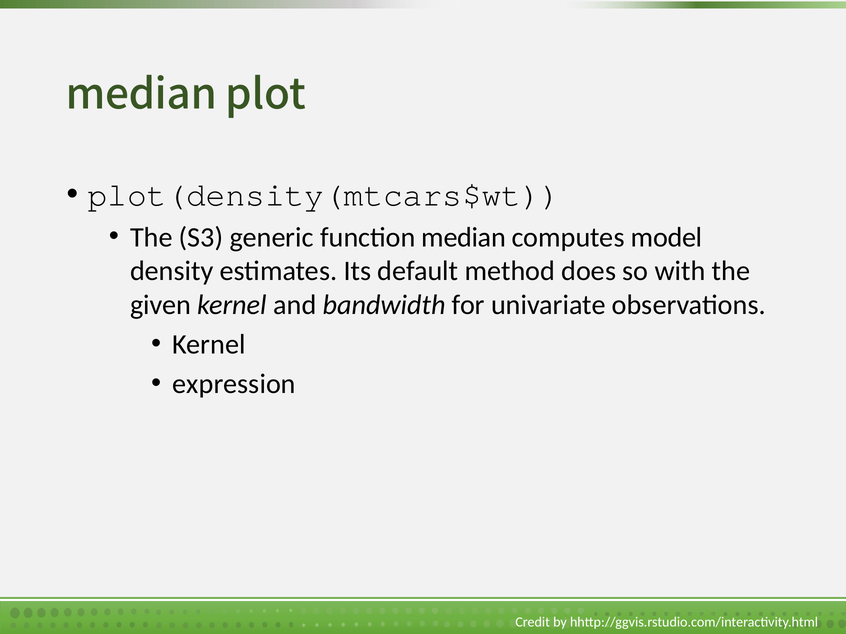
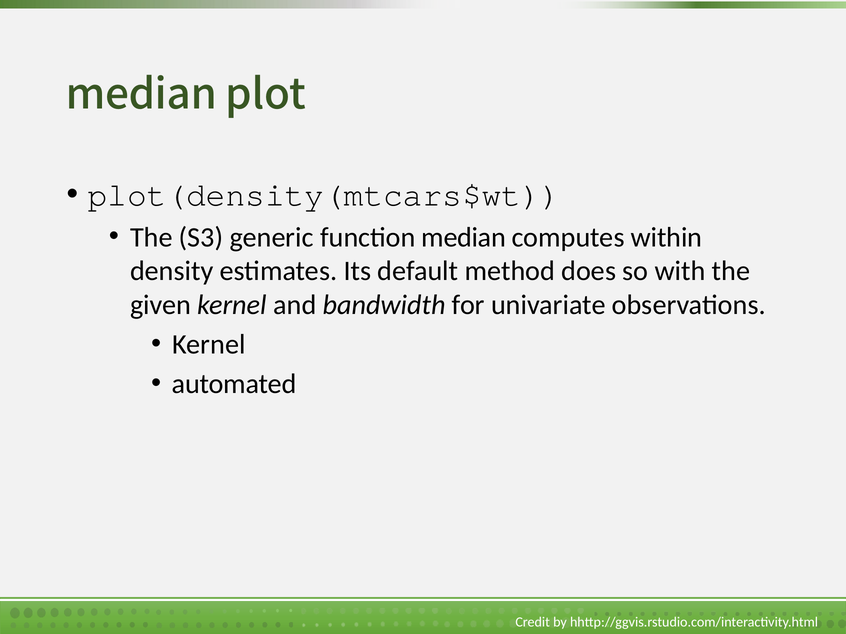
model: model -> within
expression: expression -> automated
